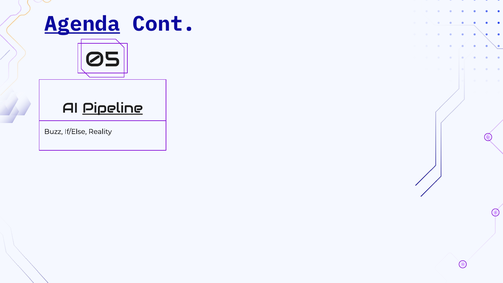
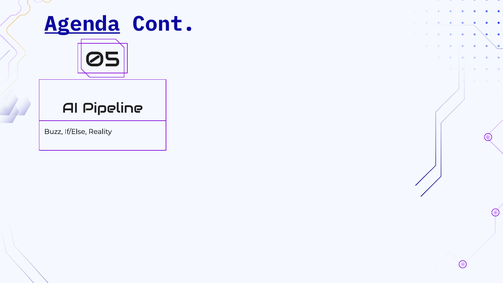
Pipeline underline: present -> none
